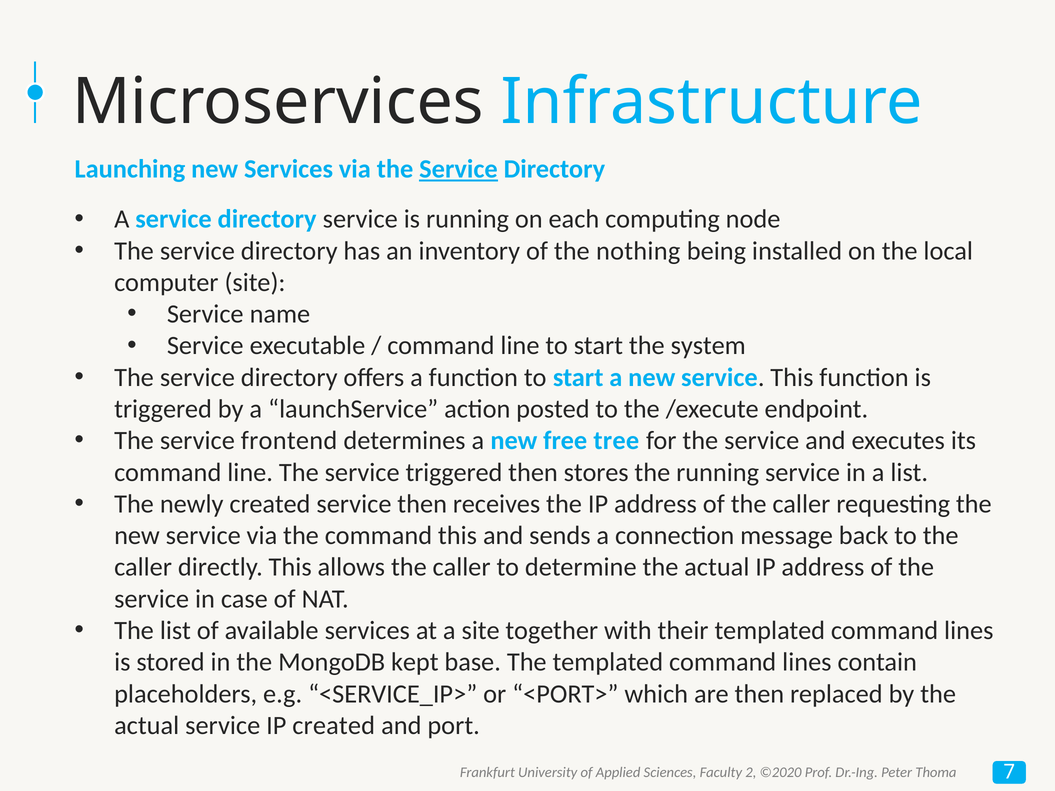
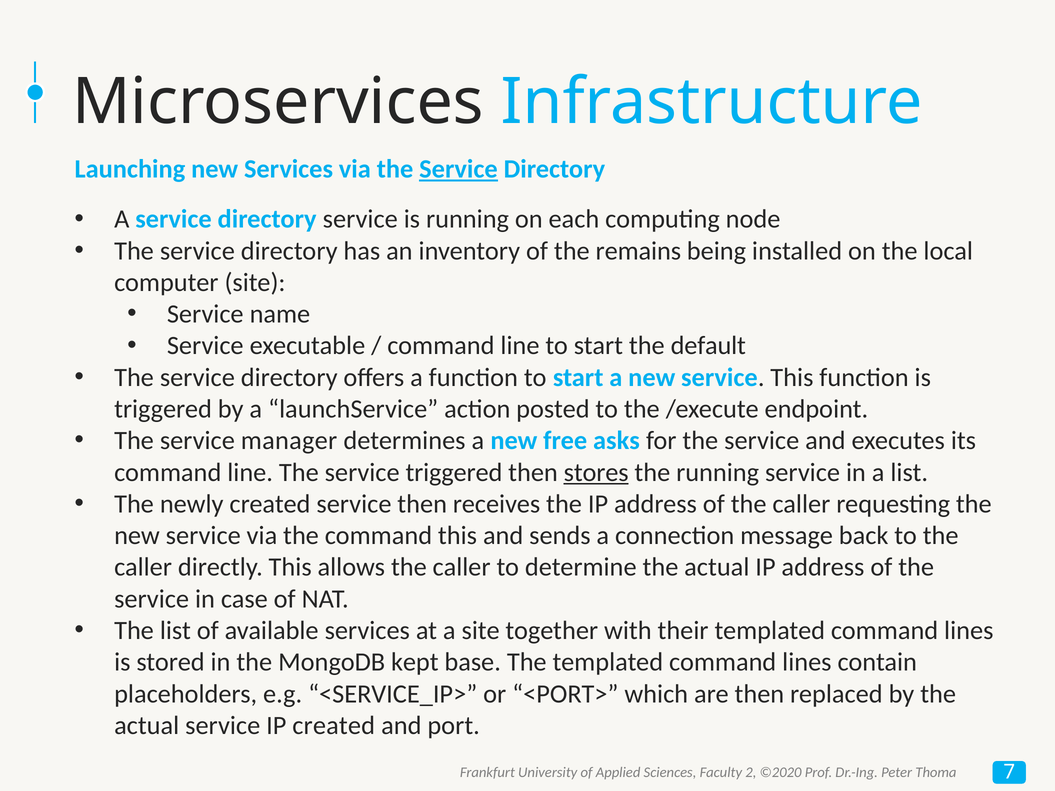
nothing: nothing -> remains
system: system -> default
frontend: frontend -> manager
tree: tree -> asks
stores underline: none -> present
